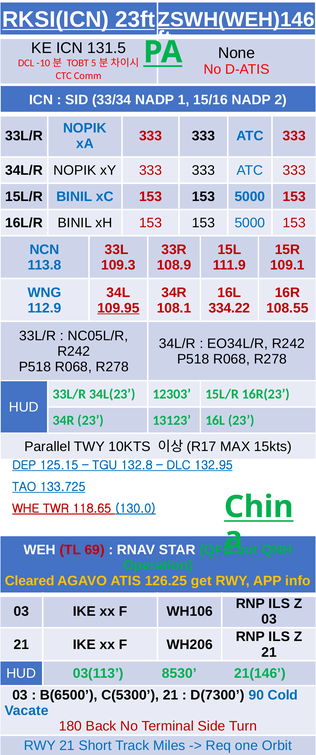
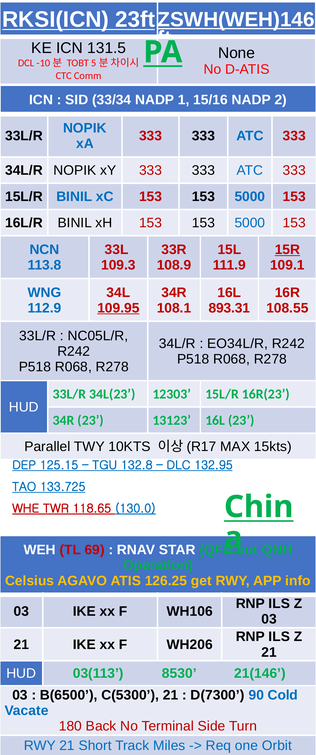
15R underline: none -> present
334.22: 334.22 -> 893.31
Cleared: Cleared -> Celsius
